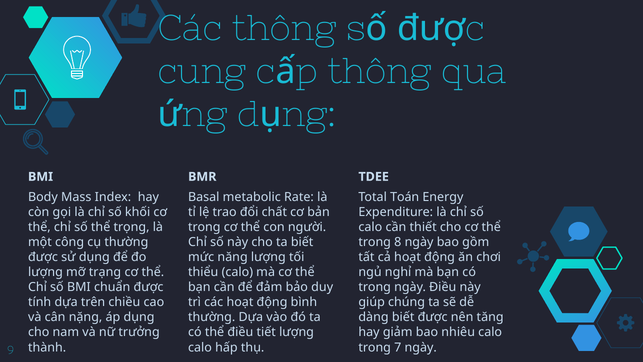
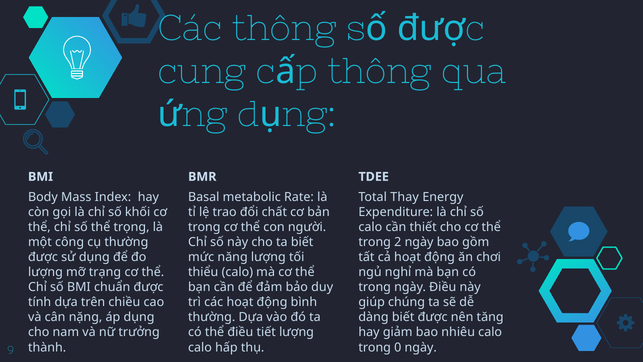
Toán: Toán -> Thay
8: 8 -> 2
7: 7 -> 0
